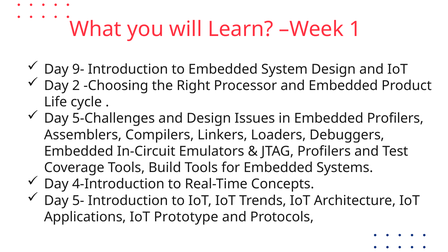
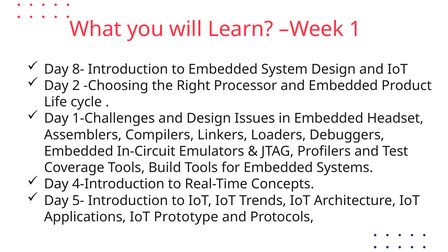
9-: 9- -> 8-
5-Challenges: 5-Challenges -> 1-Challenges
Embedded Profilers: Profilers -> Headset
